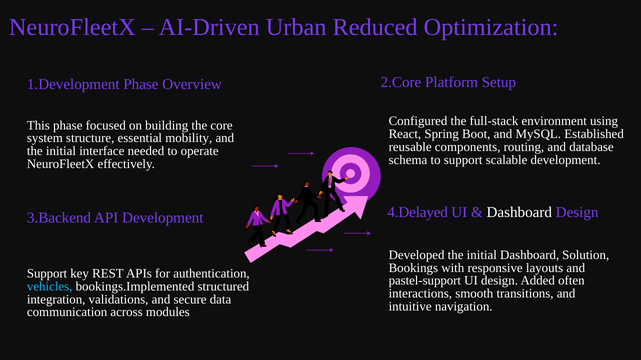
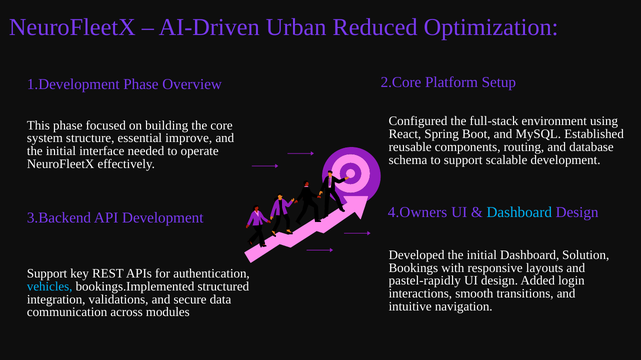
mobility: mobility -> improve
4.Delayed: 4.Delayed -> 4.Owners
Dashboard at (519, 213) colour: white -> light blue
pastel-support: pastel-support -> pastel-rapidly
often: often -> login
